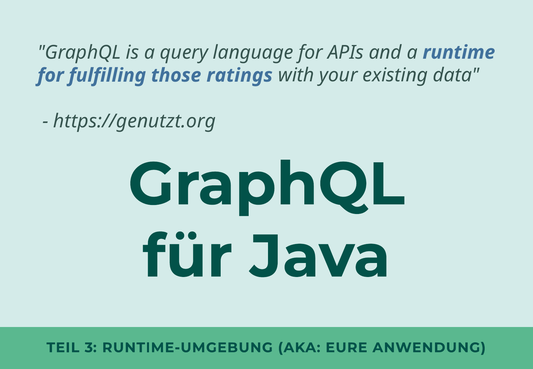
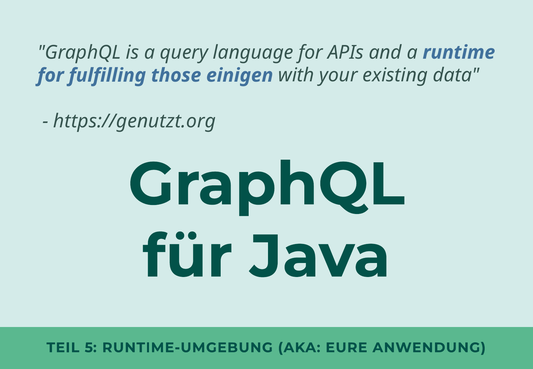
ratings: ratings -> einigen
3: 3 -> 5
